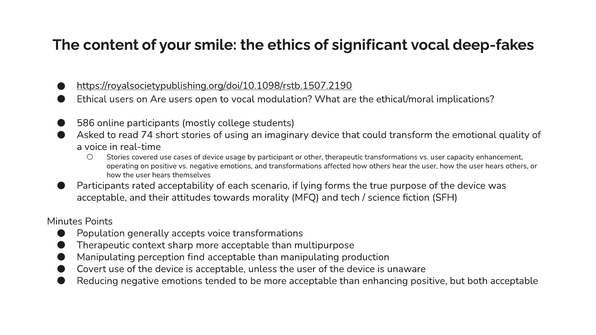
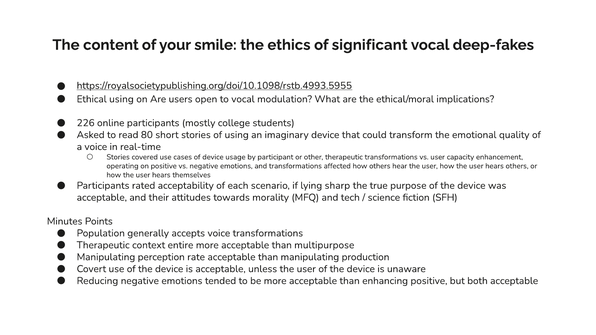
https://royalsocietypublishing.org/doi/10.1098/rstb.1507.2190: https://royalsocietypublishing.org/doi/10.1098/rstb.1507.2190 -> https://royalsocietypublishing.org/doi/10.1098/rstb.4993.5955
Ethical users: users -> using
586: 586 -> 226
74: 74 -> 80
forms: forms -> sharp
sharp: sharp -> entire
find: find -> rate
